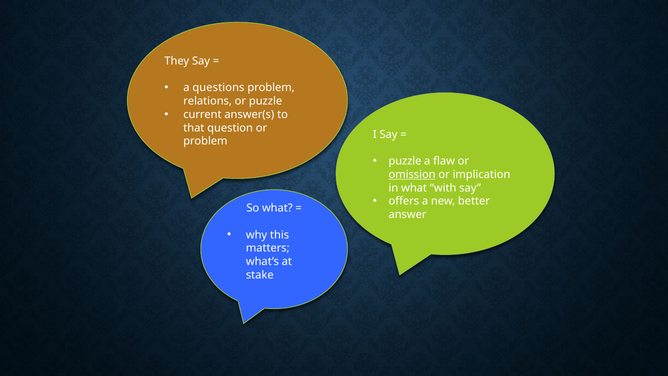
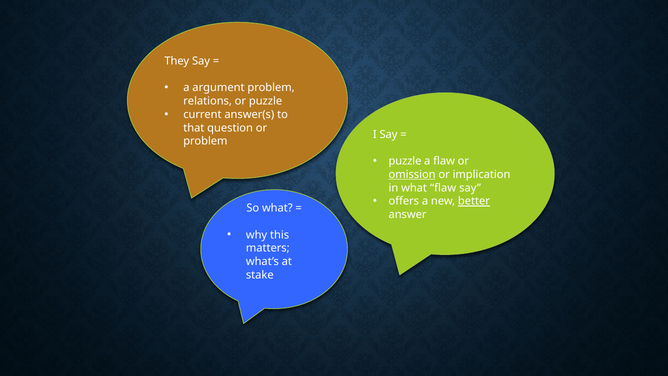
questions: questions -> argument
what with: with -> flaw
better underline: none -> present
